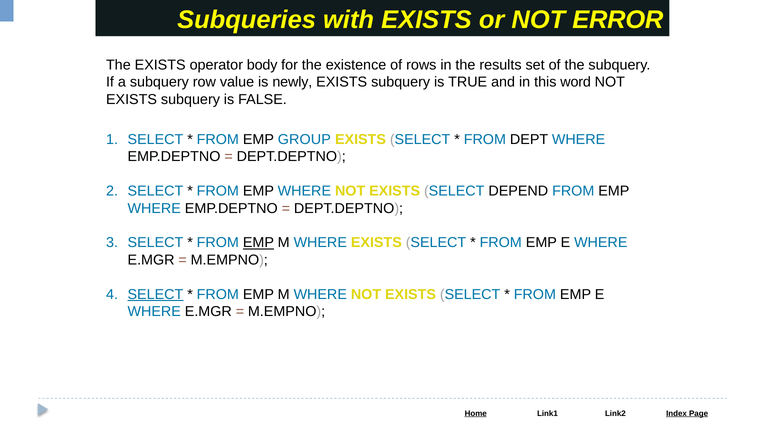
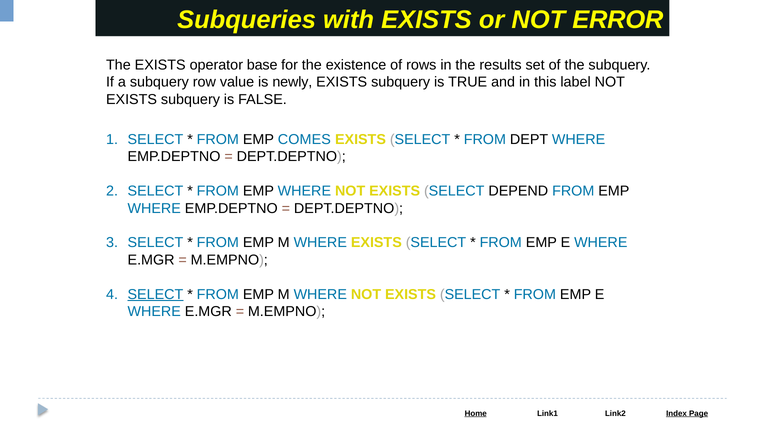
body: body -> base
word: word -> label
GROUP: GROUP -> COMES
EMP at (258, 243) underline: present -> none
